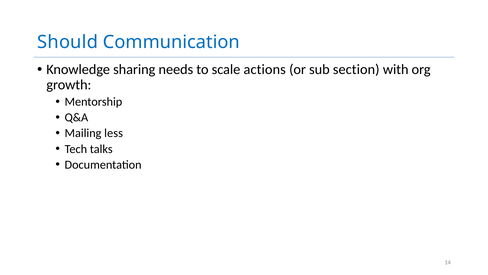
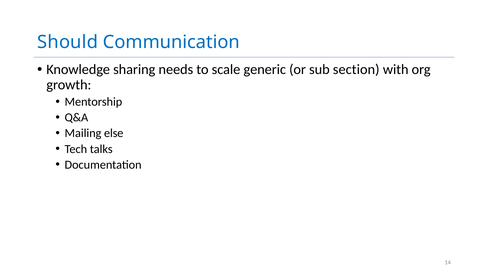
actions: actions -> generic
less: less -> else
